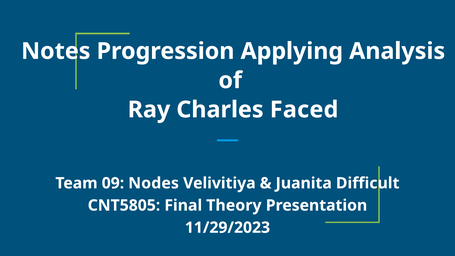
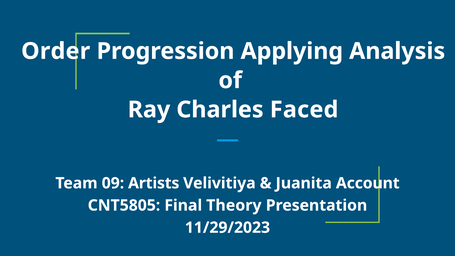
Notes: Notes -> Order
Nodes: Nodes -> Artists
Difficult: Difficult -> Account
